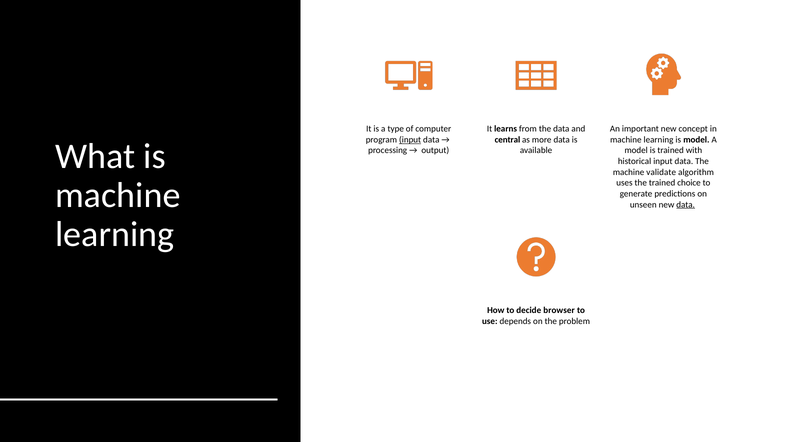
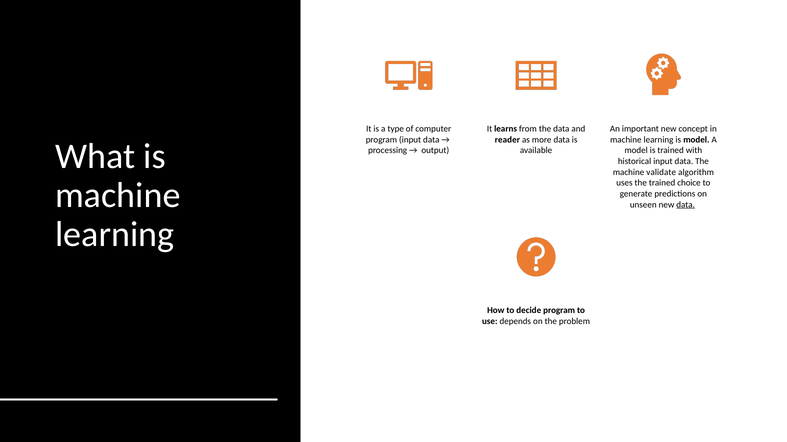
input at (410, 140) underline: present -> none
central: central -> reader
decide browser: browser -> program
